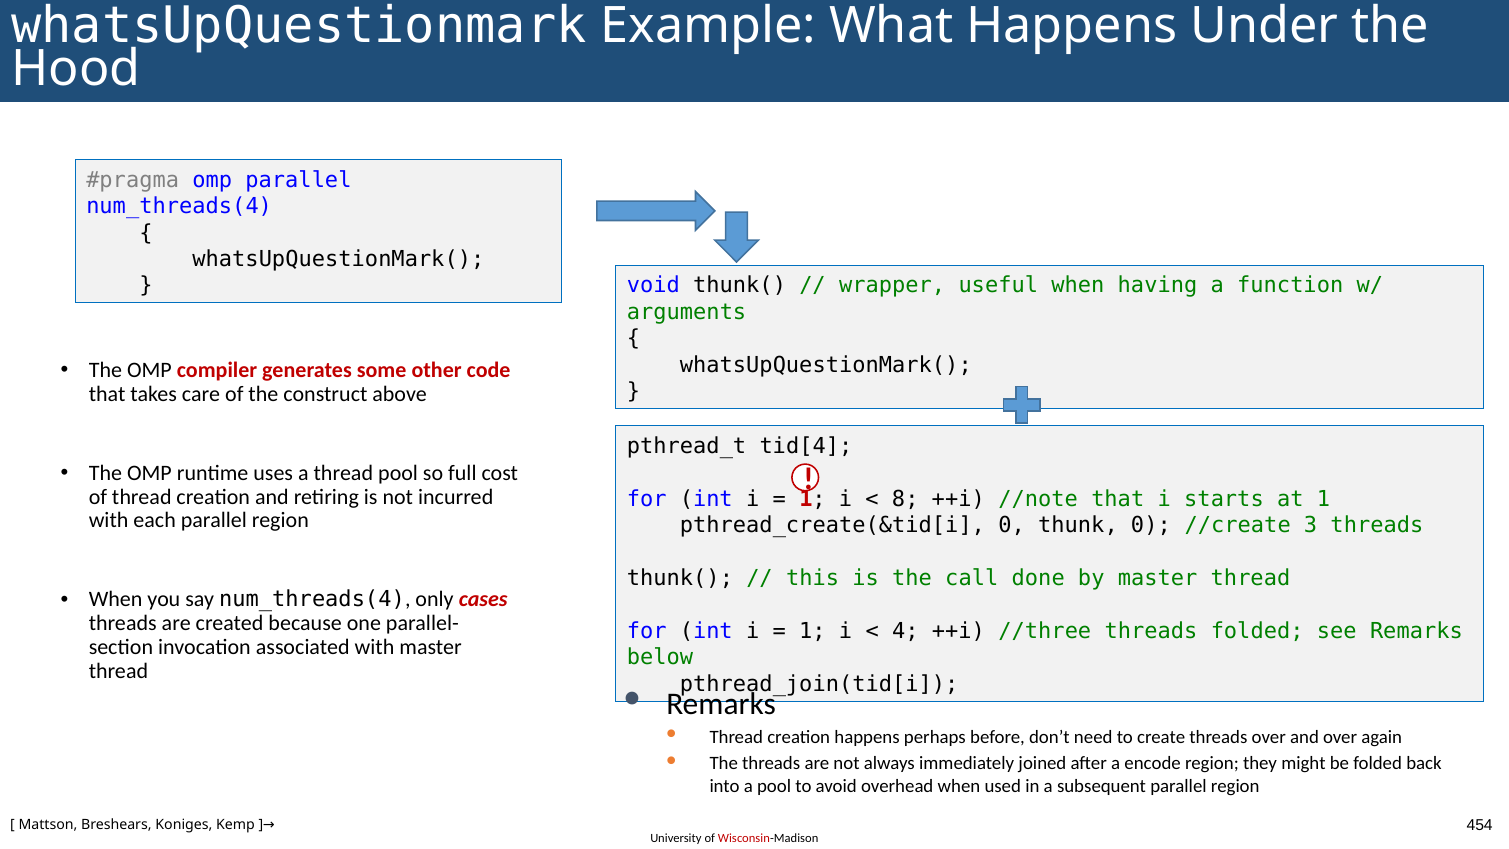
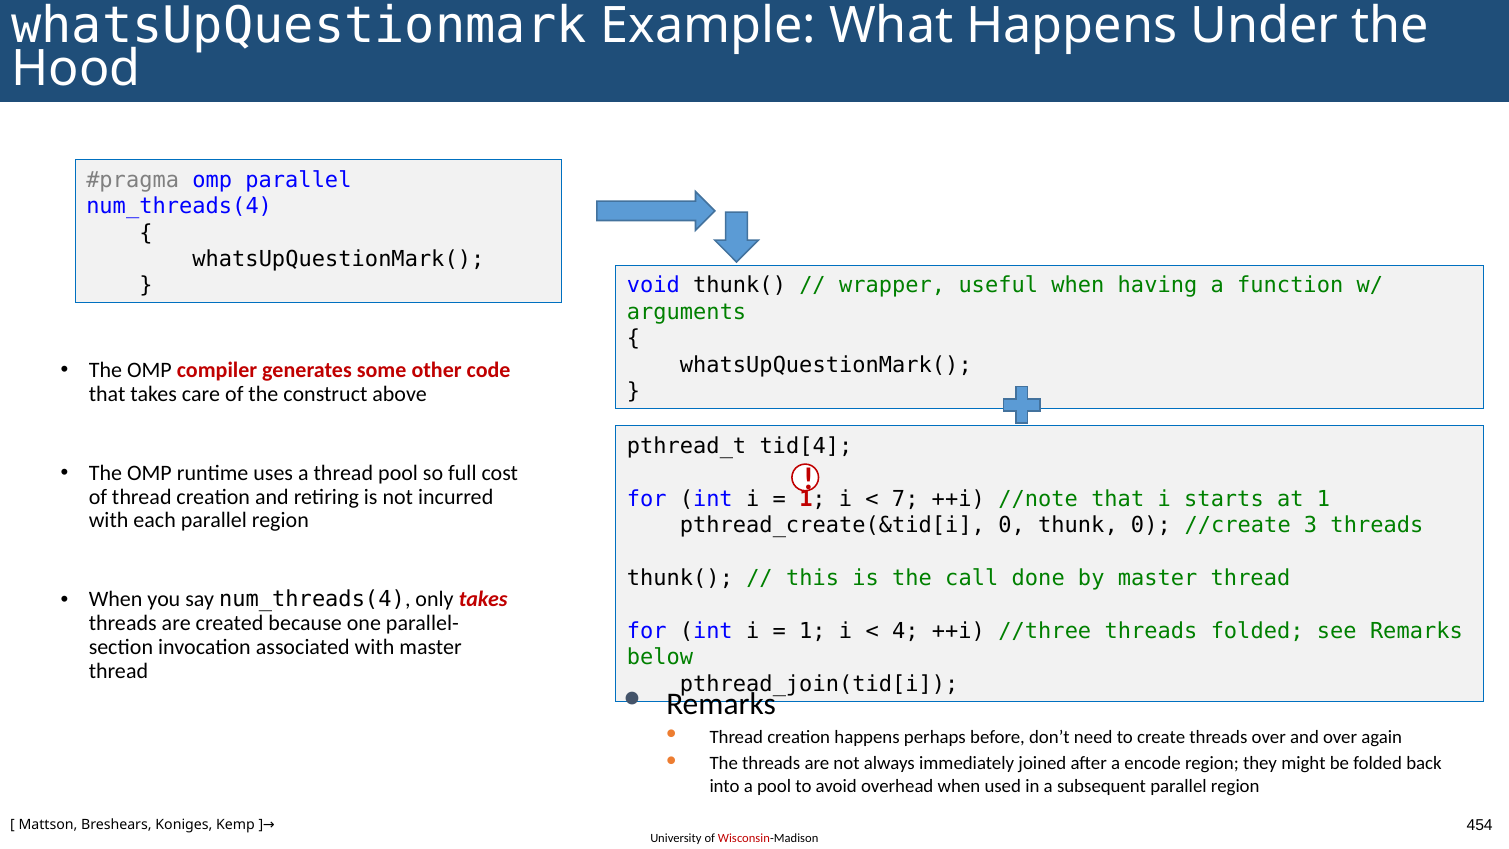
8: 8 -> 7
only cases: cases -> takes
